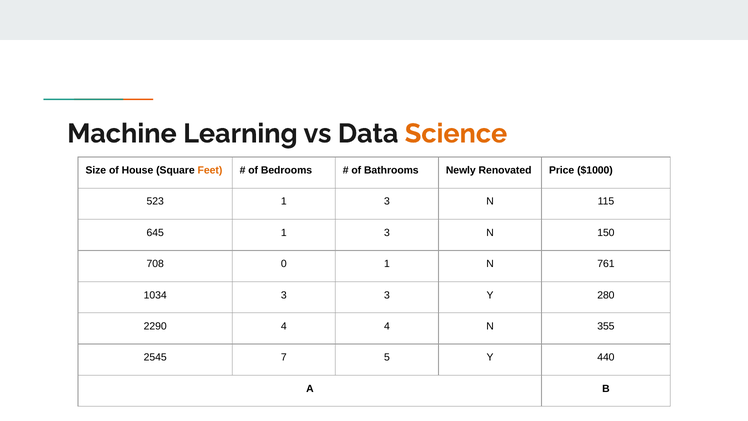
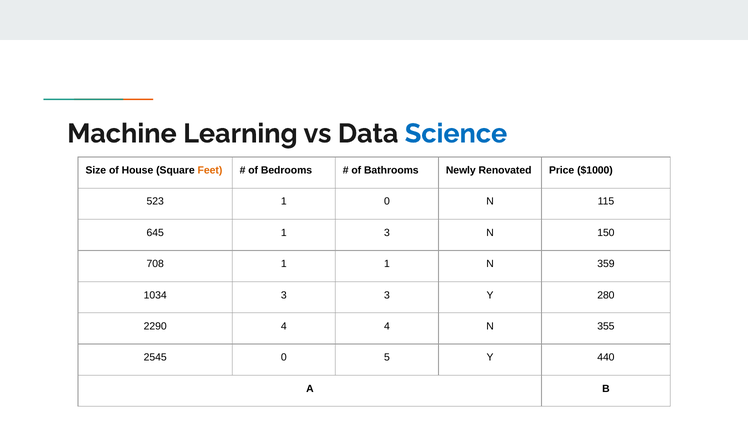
Science colour: orange -> blue
523 1 3: 3 -> 0
708 0: 0 -> 1
761: 761 -> 359
2545 7: 7 -> 0
